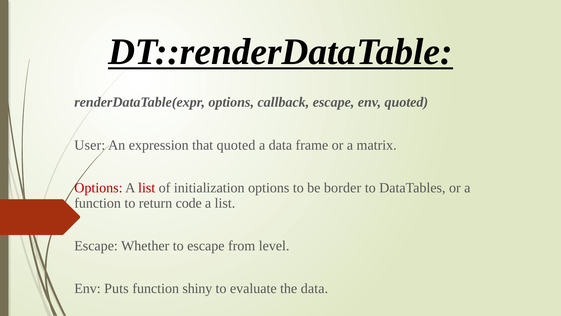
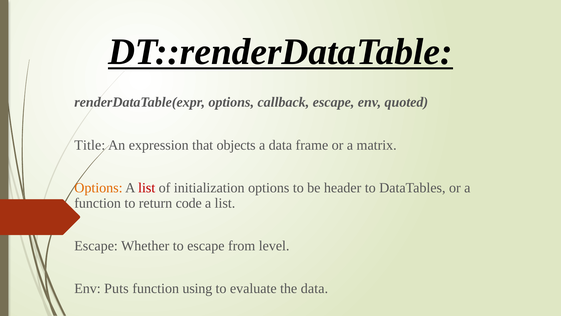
User: User -> Title
that quoted: quoted -> objects
Options at (98, 188) colour: red -> orange
border: border -> header
shiny: shiny -> using
